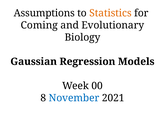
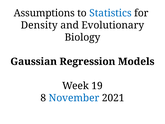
Statistics colour: orange -> blue
Coming: Coming -> Density
00: 00 -> 19
